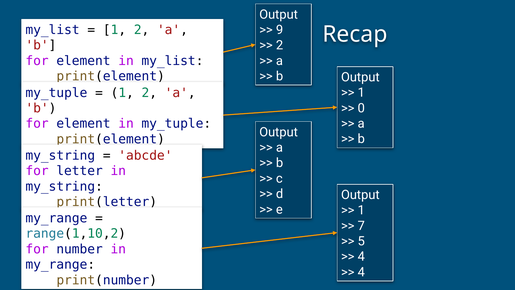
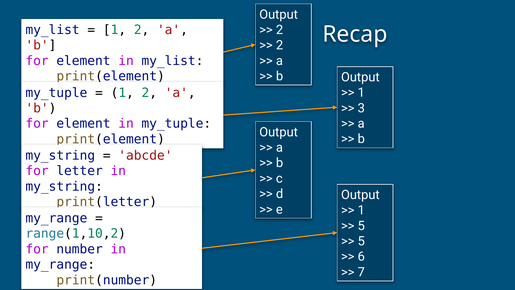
9 at (280, 30): 9 -> 2
0: 0 -> 3
7 at (361, 226): 7 -> 5
4 at (361, 256): 4 -> 6
4 at (361, 272): 4 -> 7
